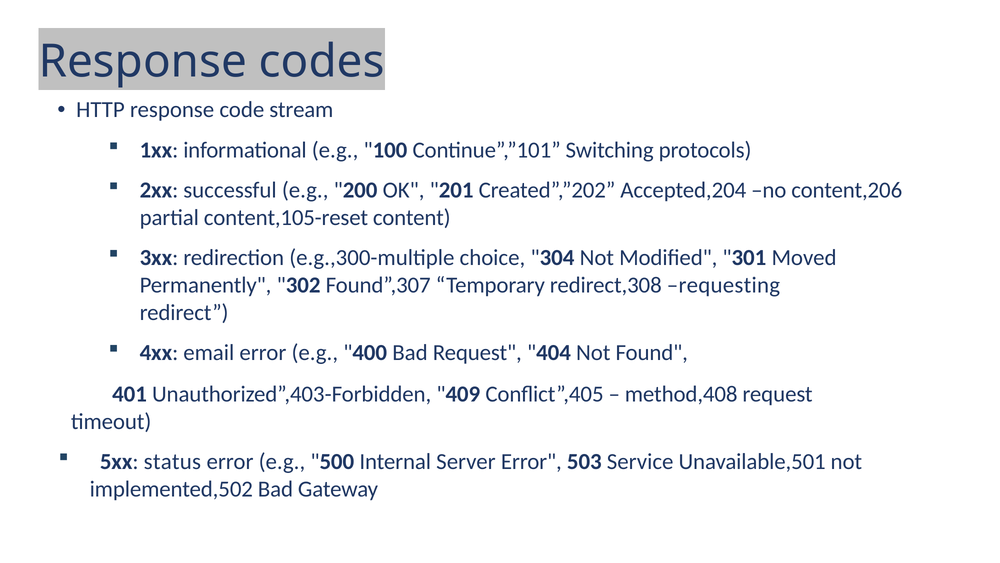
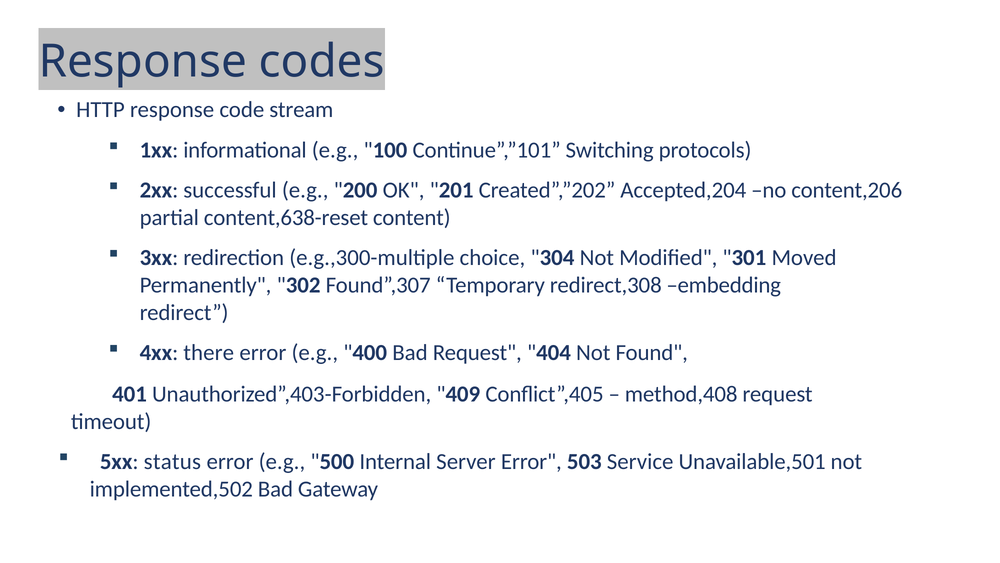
content,105-reset: content,105-reset -> content,638-reset
requesting: requesting -> embedding
email: email -> there
